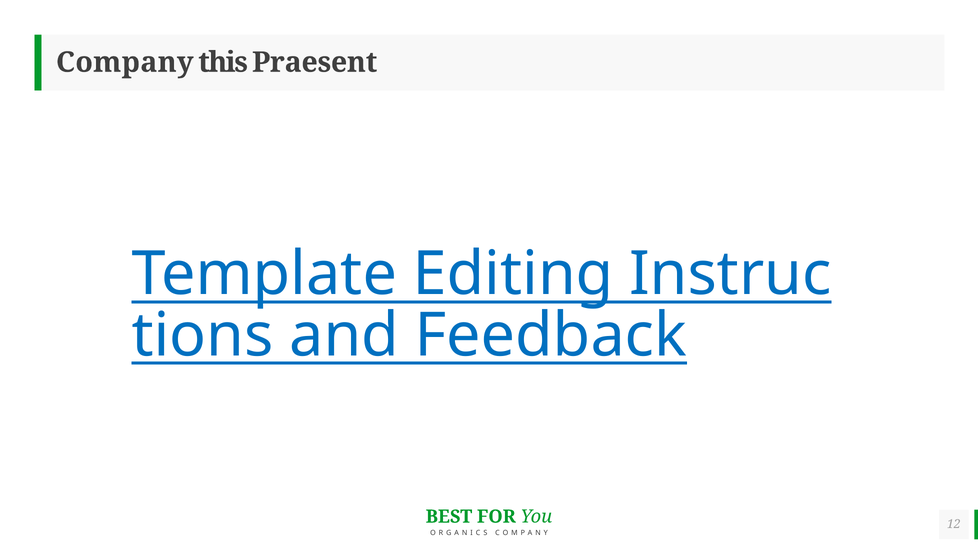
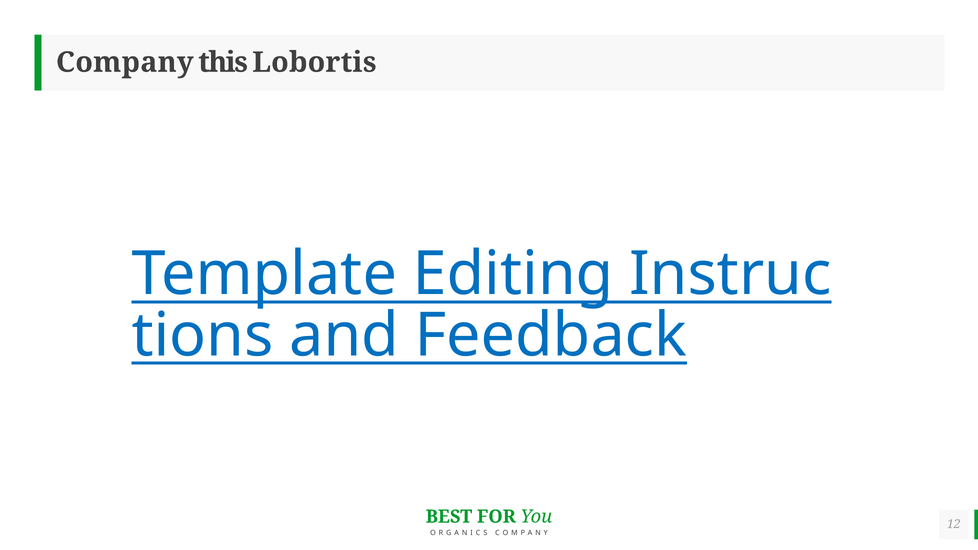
Praesent: Praesent -> Lobortis
